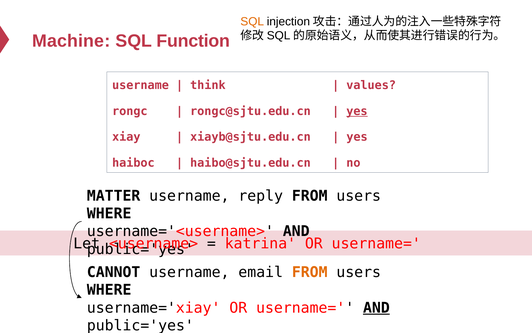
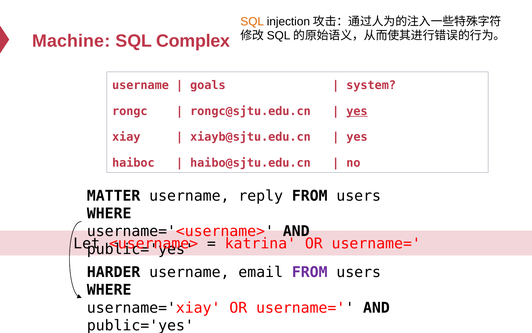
Function: Function -> Complex
think: think -> goals
values: values -> system
CANNOT: CANNOT -> HARDER
FROM at (310, 272) colour: orange -> purple
AND at (376, 307) underline: present -> none
